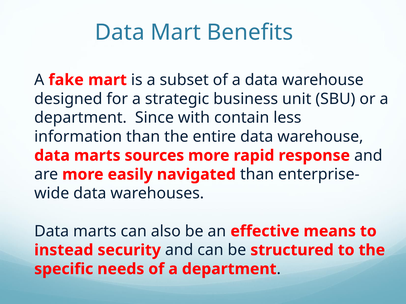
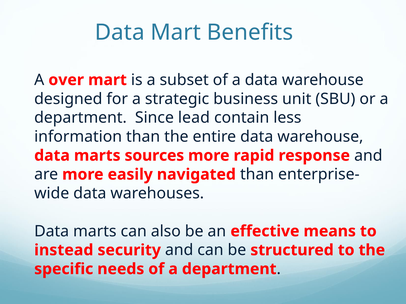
fake: fake -> over
with: with -> lead
